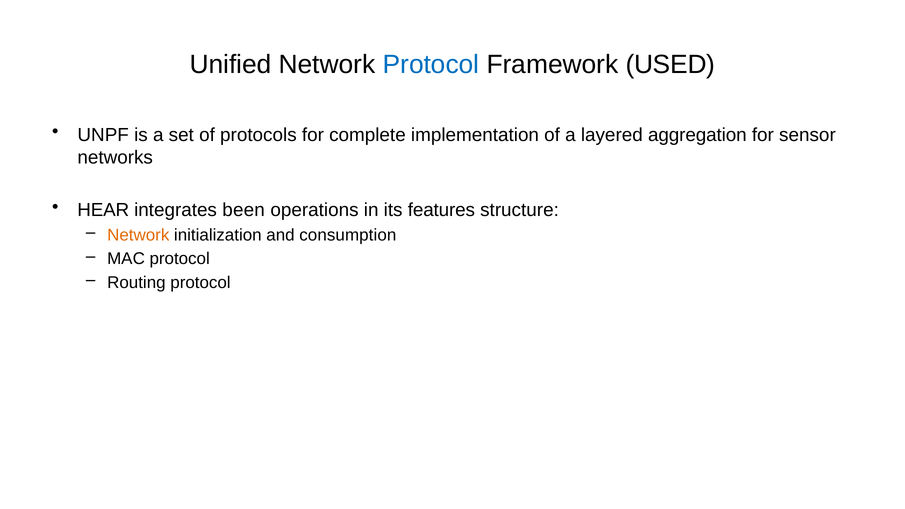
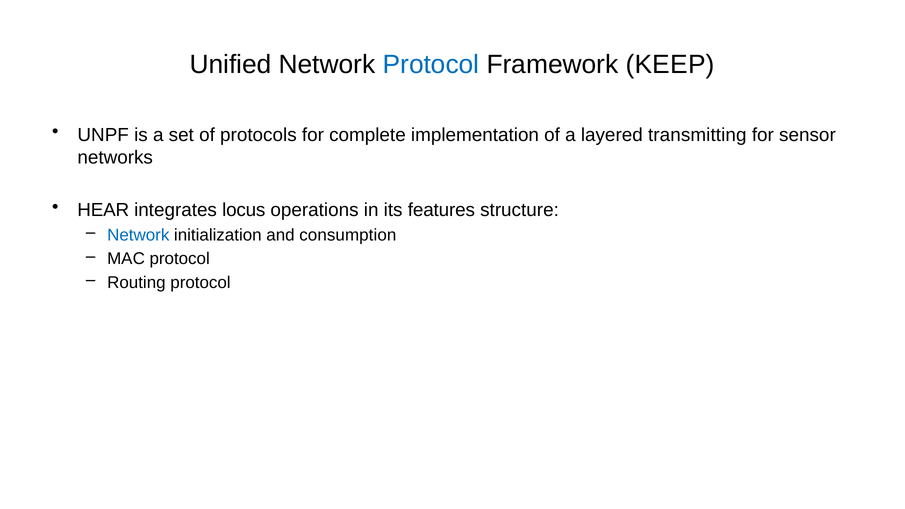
USED: USED -> KEEP
aggregation: aggregation -> transmitting
been: been -> locus
Network at (138, 235) colour: orange -> blue
